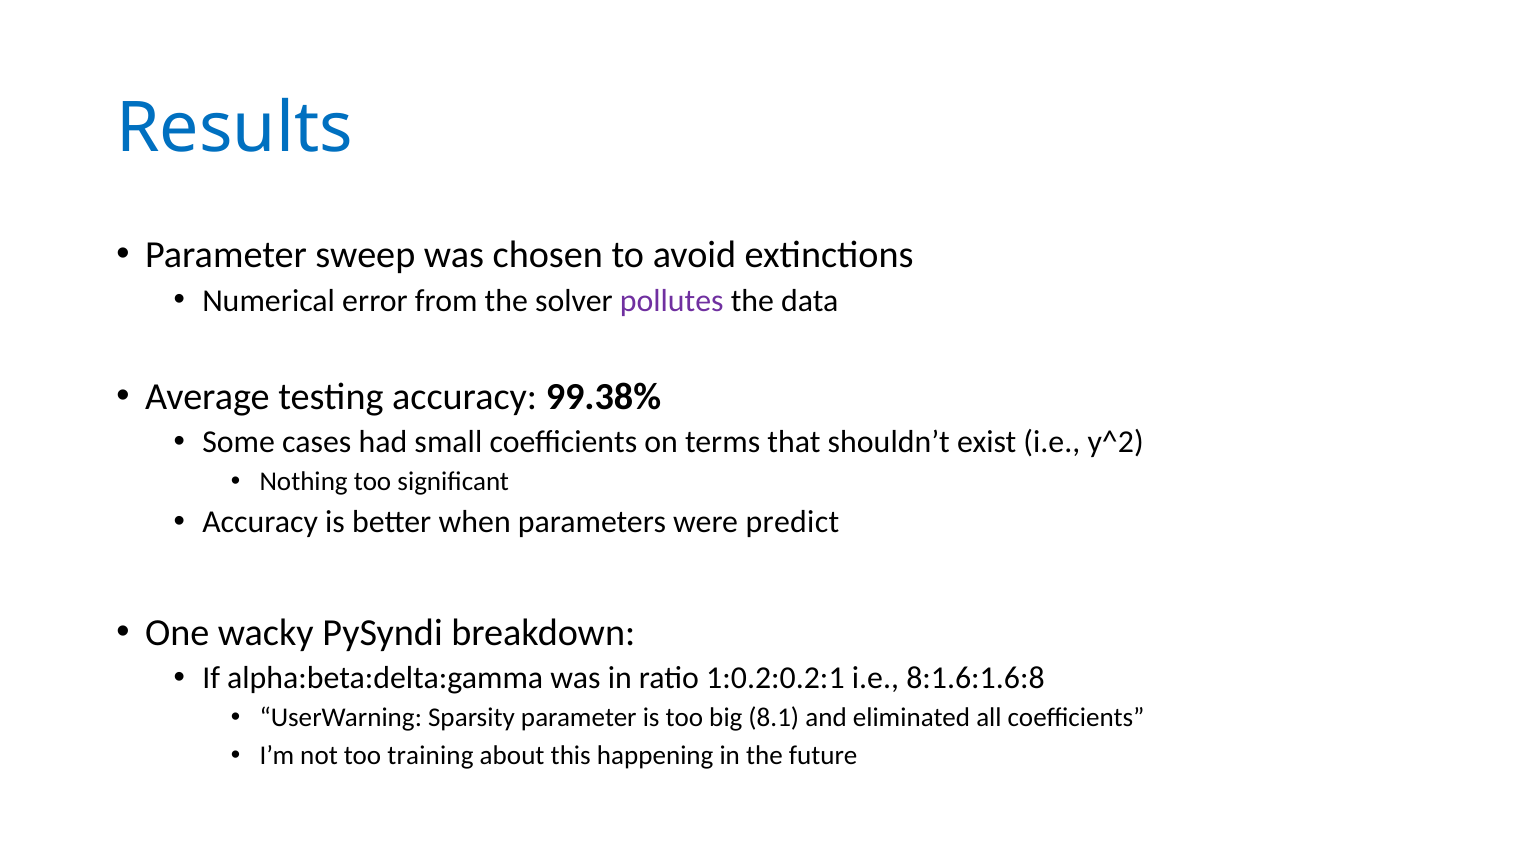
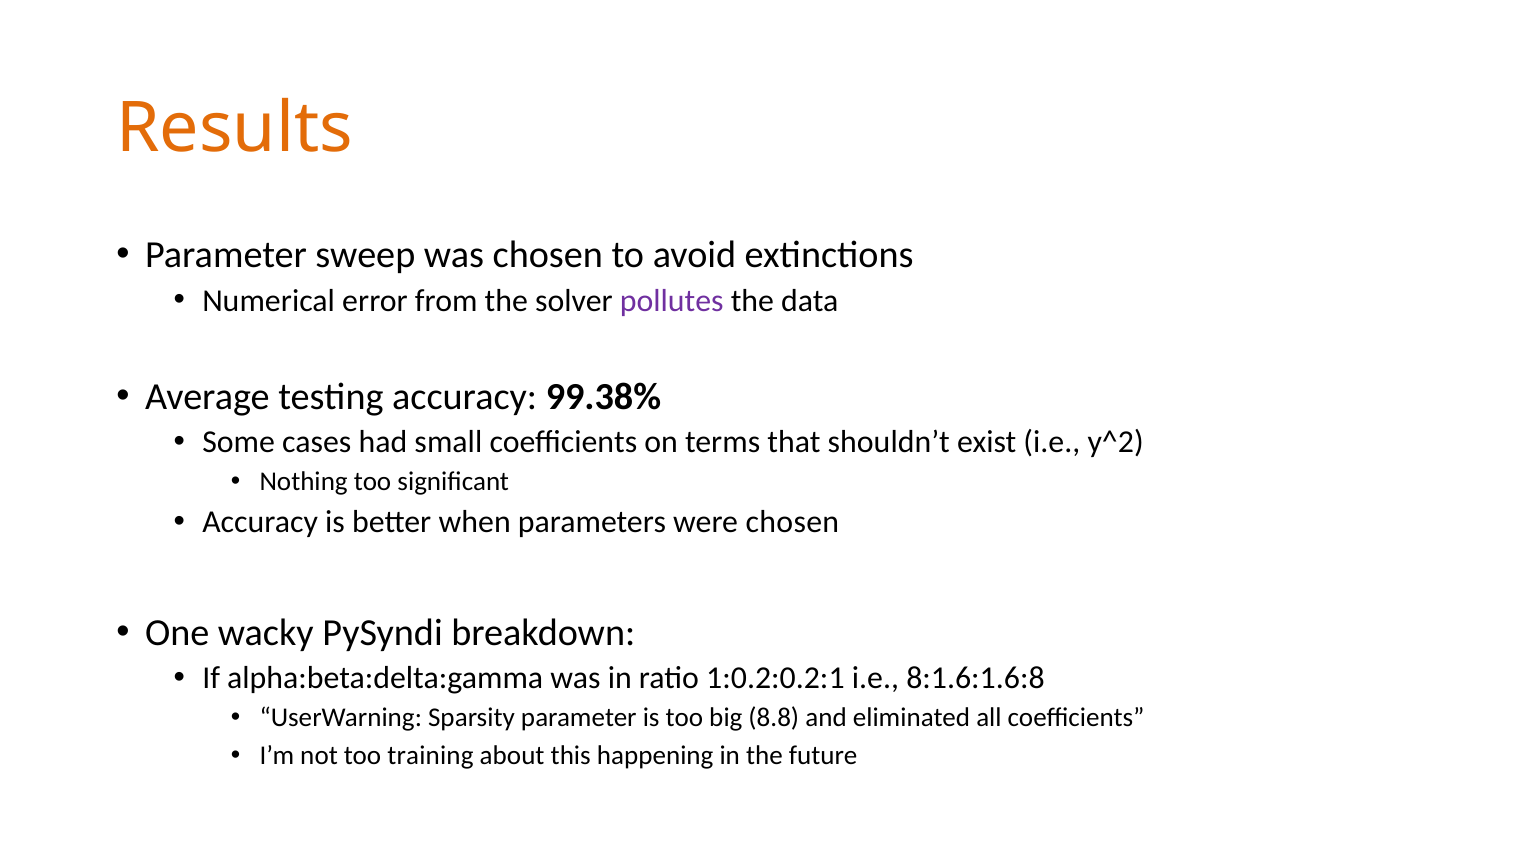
Results colour: blue -> orange
were predict: predict -> chosen
8.1: 8.1 -> 8.8
